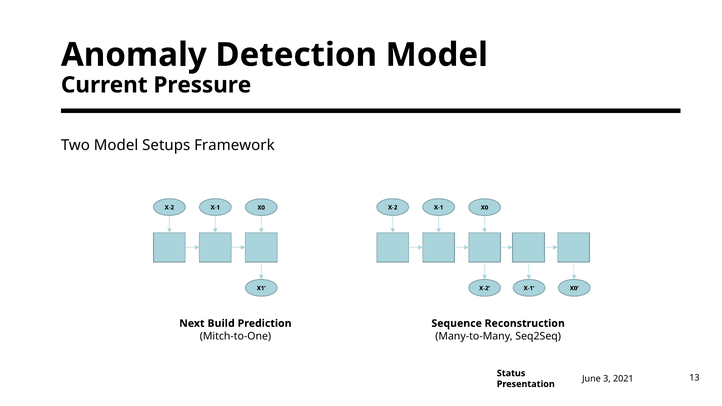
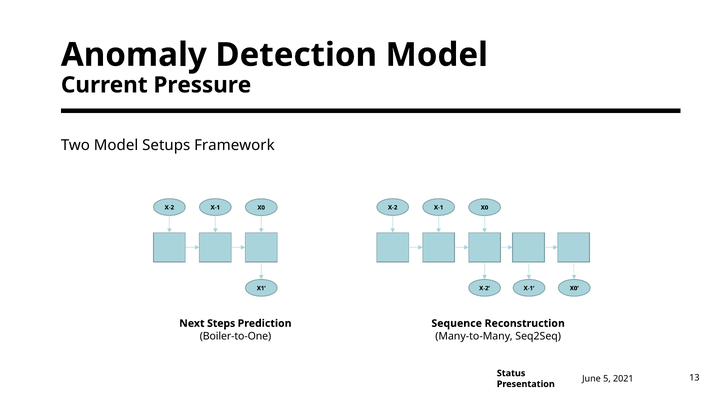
Build: Build -> Steps
Mitch-to-One: Mitch-to-One -> Boiler-to-One
3: 3 -> 5
